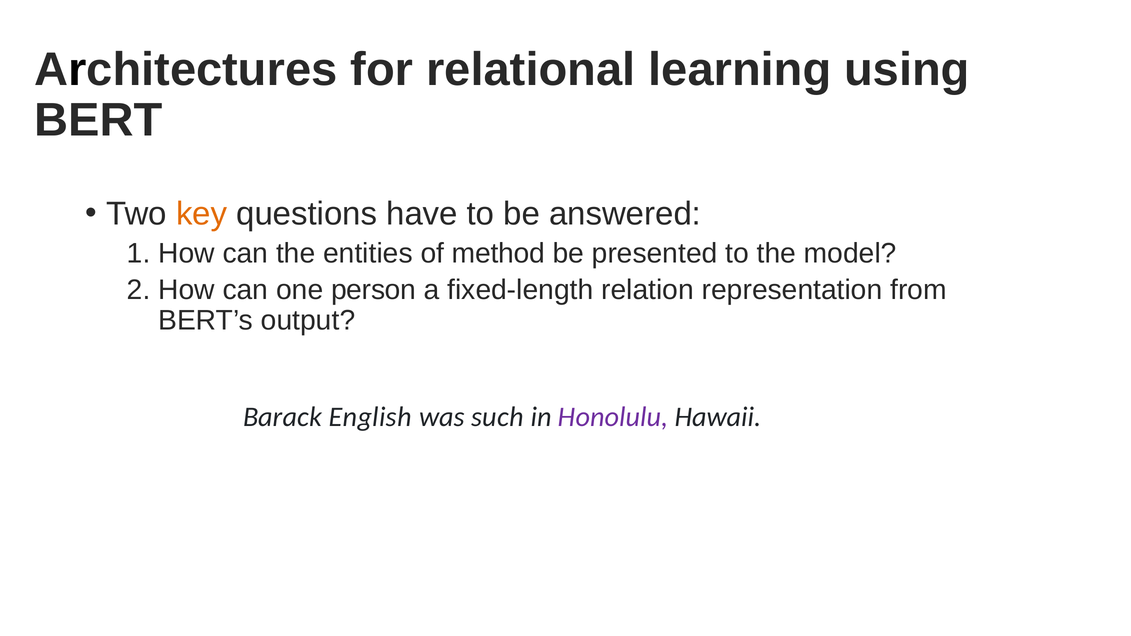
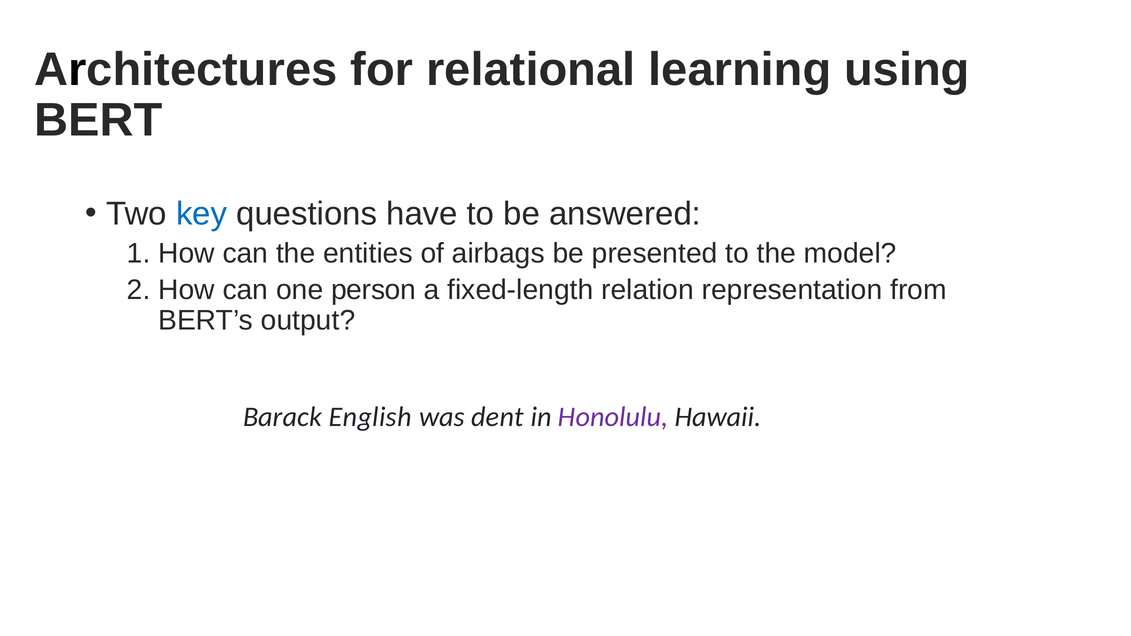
key colour: orange -> blue
method: method -> airbags
such: such -> dent
